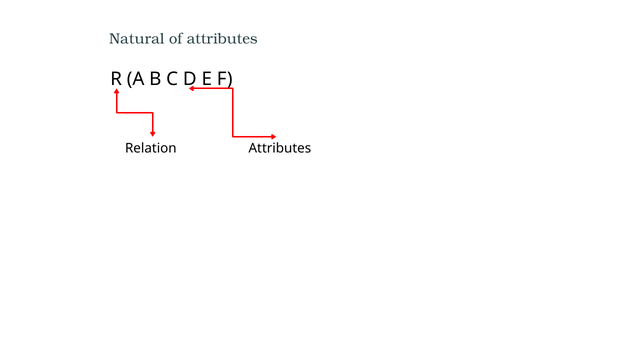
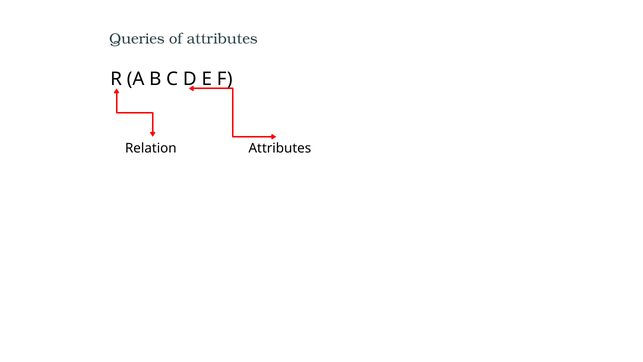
Natural: Natural -> Queries
